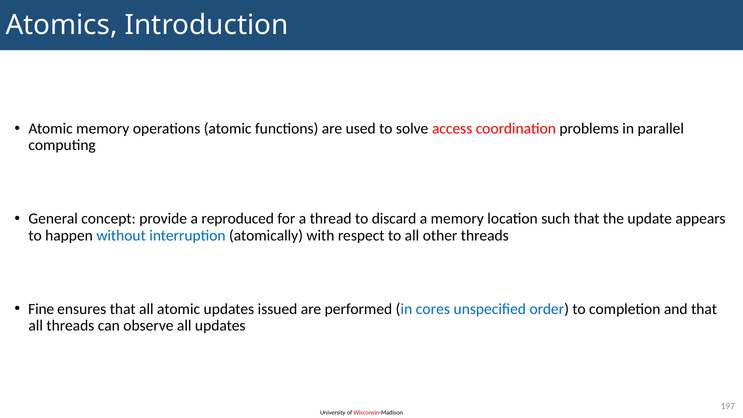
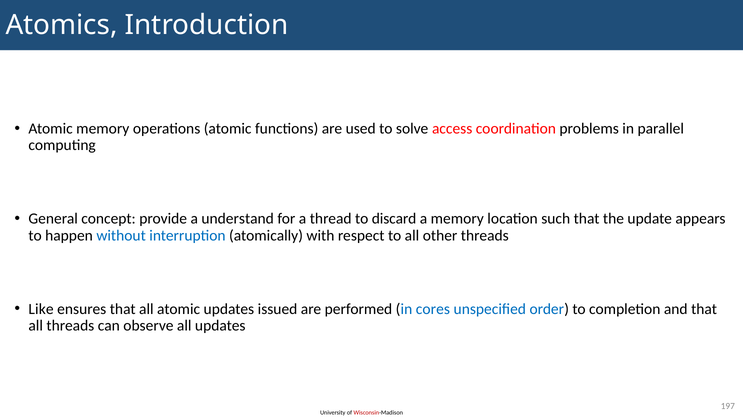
reproduced: reproduced -> understand
Fine: Fine -> Like
